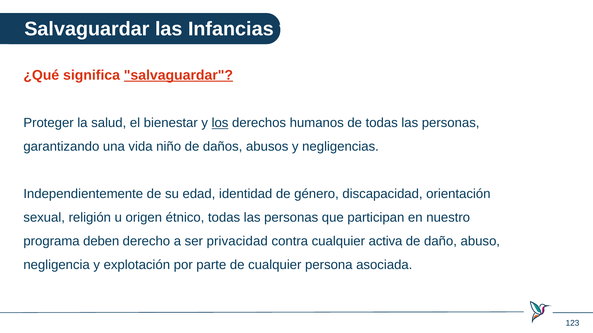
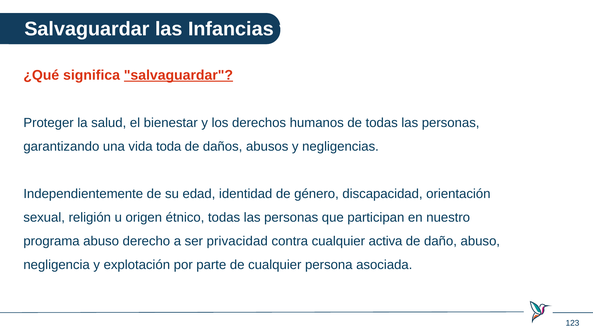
los underline: present -> none
niño: niño -> toda
programa deben: deben -> abuso
